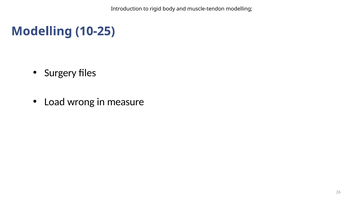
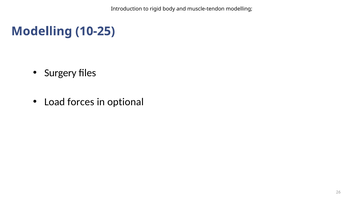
wrong: wrong -> forces
measure: measure -> optional
